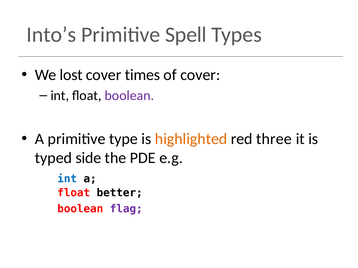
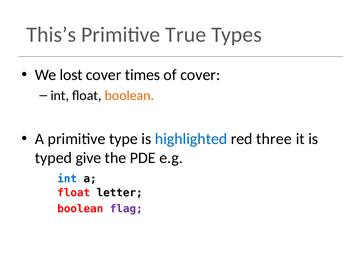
Into’s: Into’s -> This’s
Spell: Spell -> True
boolean at (129, 96) colour: purple -> orange
highlighted colour: orange -> blue
side: side -> give
better: better -> letter
